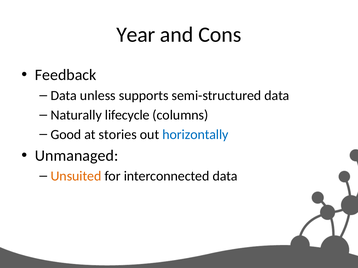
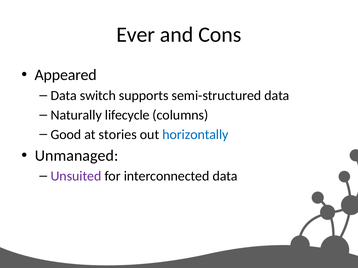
Year: Year -> Ever
Feedback: Feedback -> Appeared
unless: unless -> switch
Unsuited colour: orange -> purple
